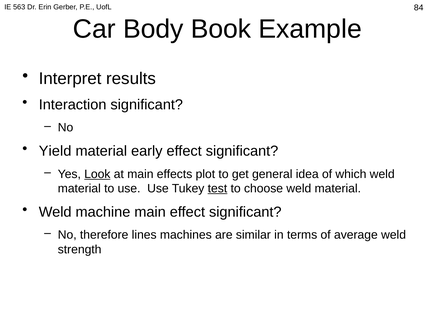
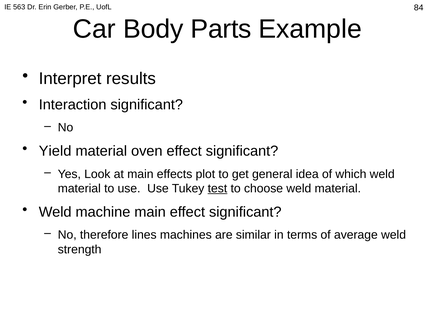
Book: Book -> Parts
early: early -> oven
Look underline: present -> none
